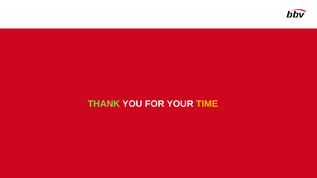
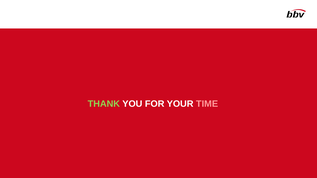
TIME at (207, 104) colour: yellow -> pink
